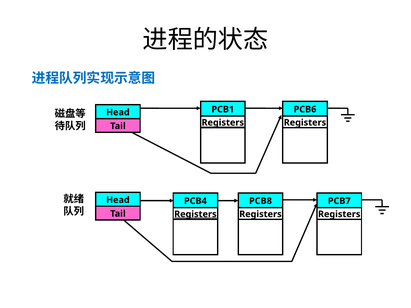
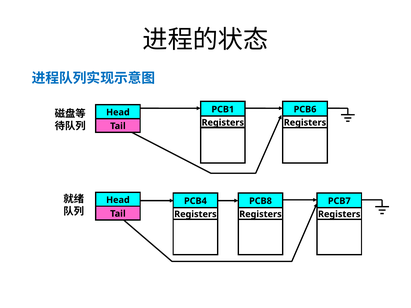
Registers at (195, 214) underline: present -> none
